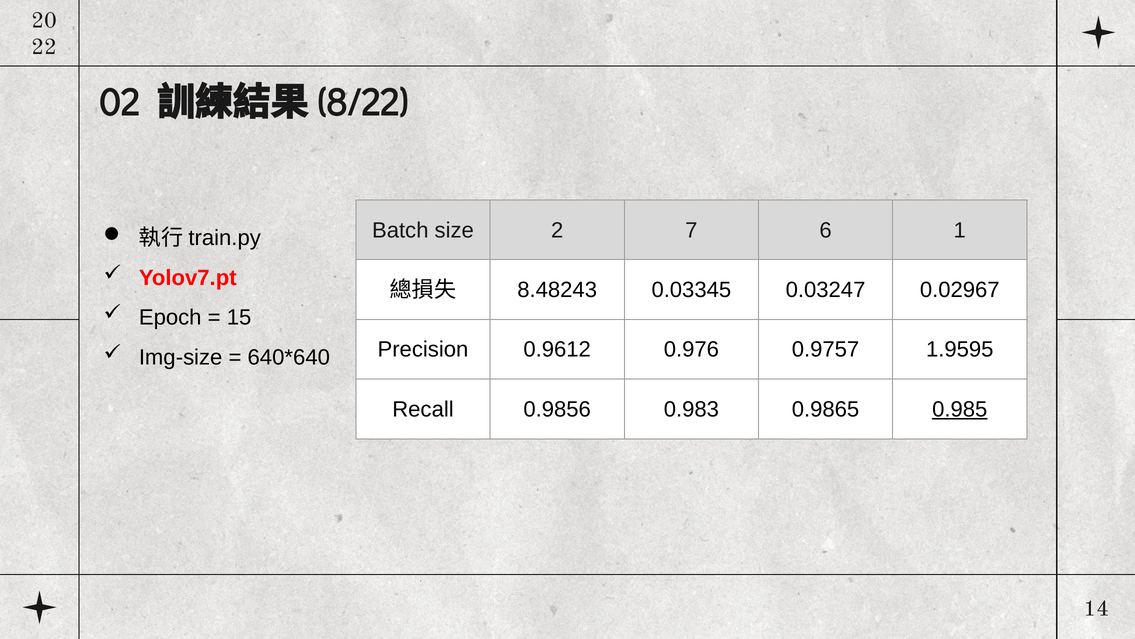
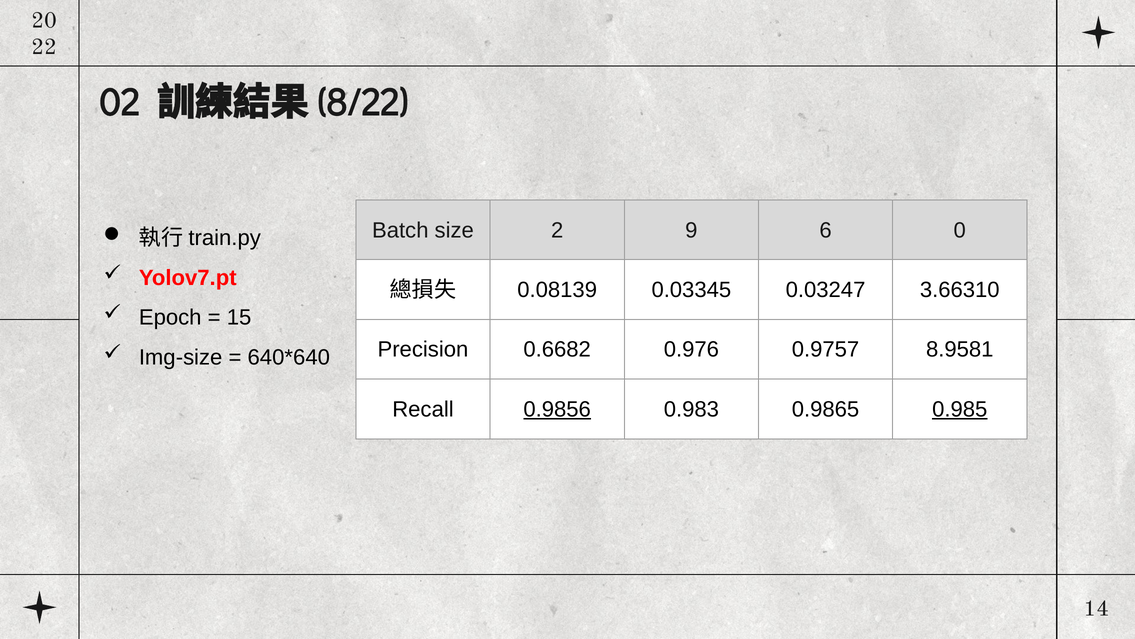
7: 7 -> 9
1: 1 -> 0
8.48243: 8.48243 -> 0.08139
0.02967: 0.02967 -> 3.66310
0.9612: 0.9612 -> 0.6682
1.9595: 1.9595 -> 8.9581
0.9856 underline: none -> present
